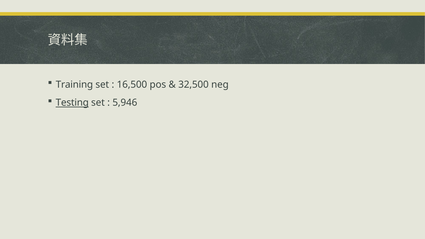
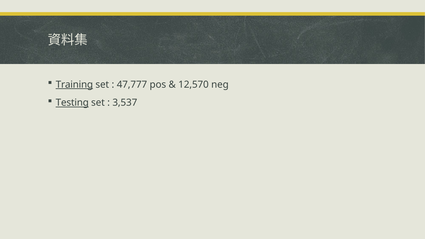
Training underline: none -> present
16,500: 16,500 -> 47,777
32,500: 32,500 -> 12,570
5,946: 5,946 -> 3,537
